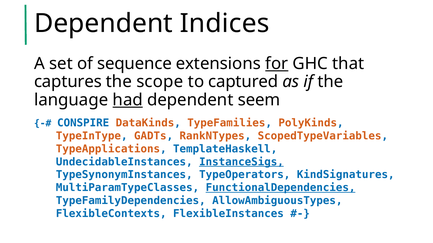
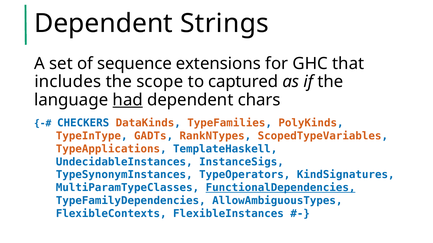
Indices: Indices -> Strings
for underline: present -> none
captures: captures -> includes
seem: seem -> chars
CONSPIRE: CONSPIRE -> CHECKERS
InstanceSigs underline: present -> none
